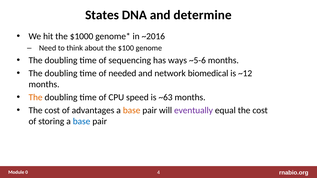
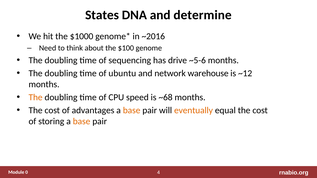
ways: ways -> drive
needed: needed -> ubuntu
biomedical: biomedical -> warehouse
~63: ~63 -> ~68
eventually colour: purple -> orange
base at (82, 122) colour: blue -> orange
